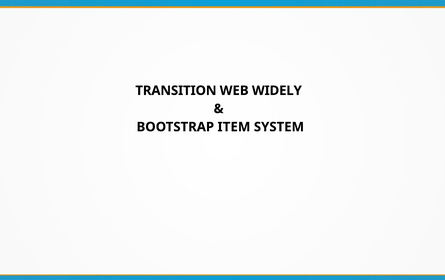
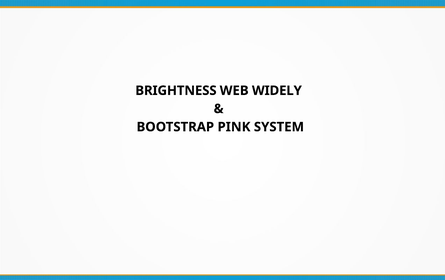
TRANSITION: TRANSITION -> BRIGHTNESS
ITEM: ITEM -> PINK
